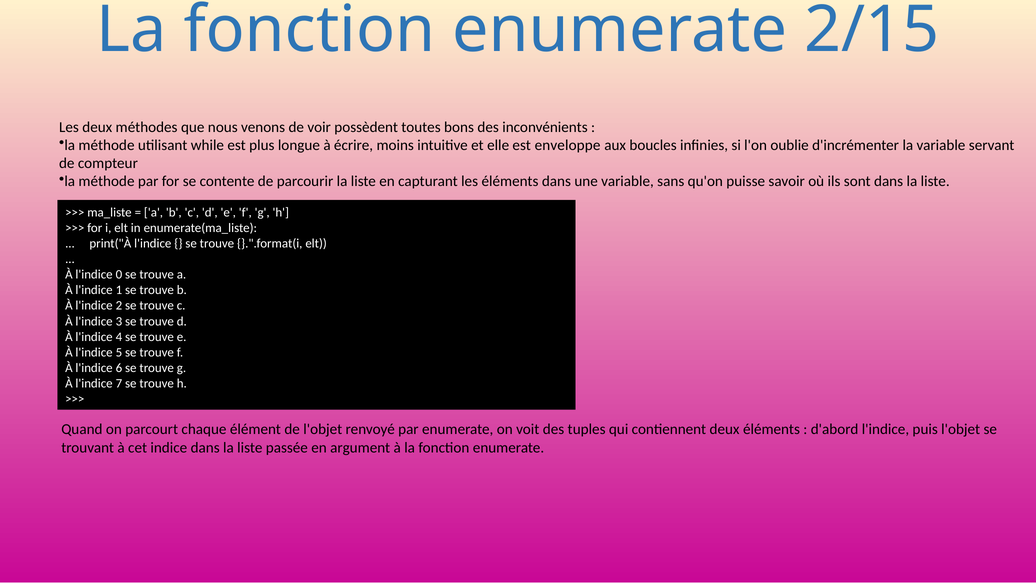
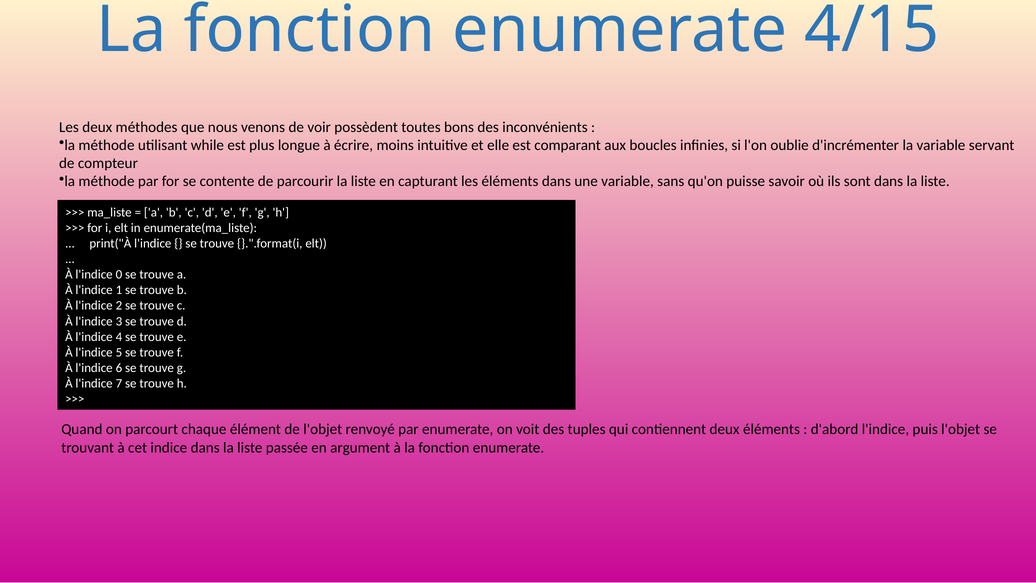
2/15: 2/15 -> 4/15
enveloppe: enveloppe -> comparant
